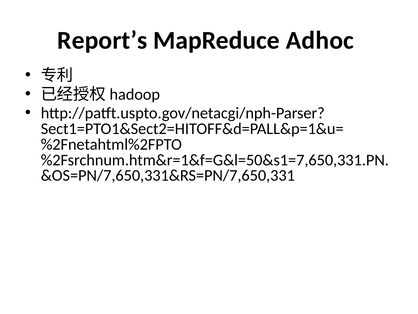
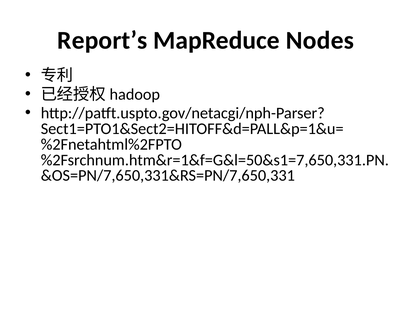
Adhoc: Adhoc -> Nodes
